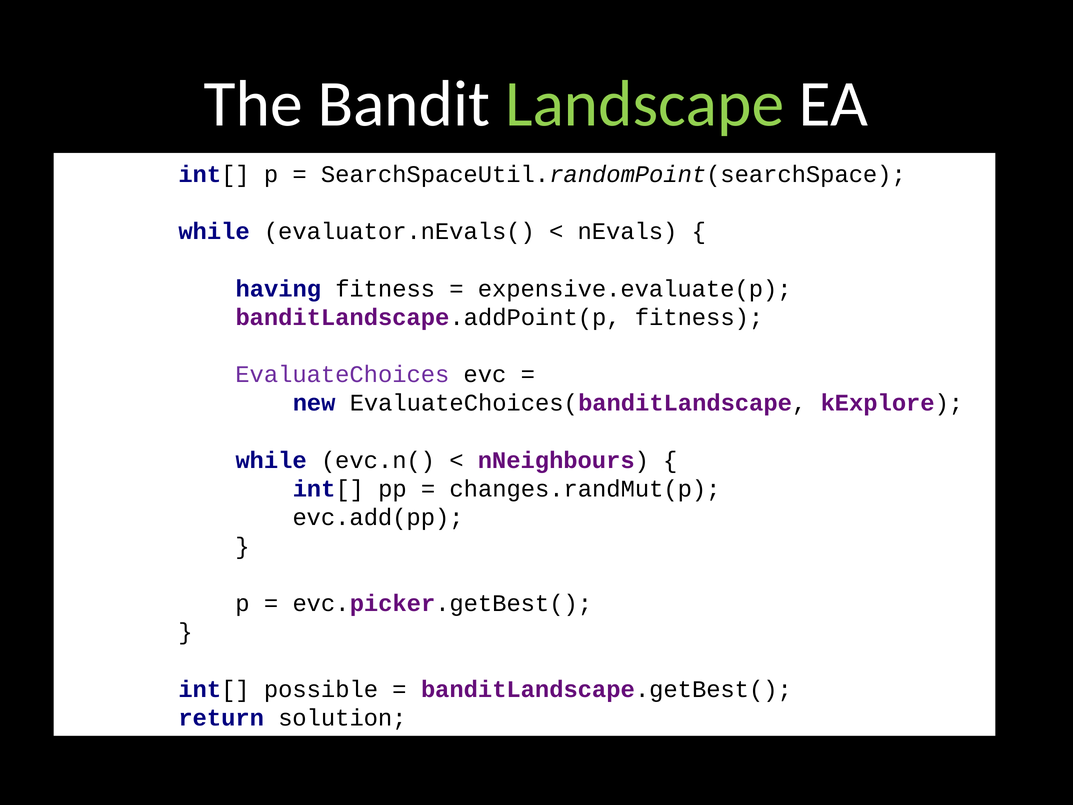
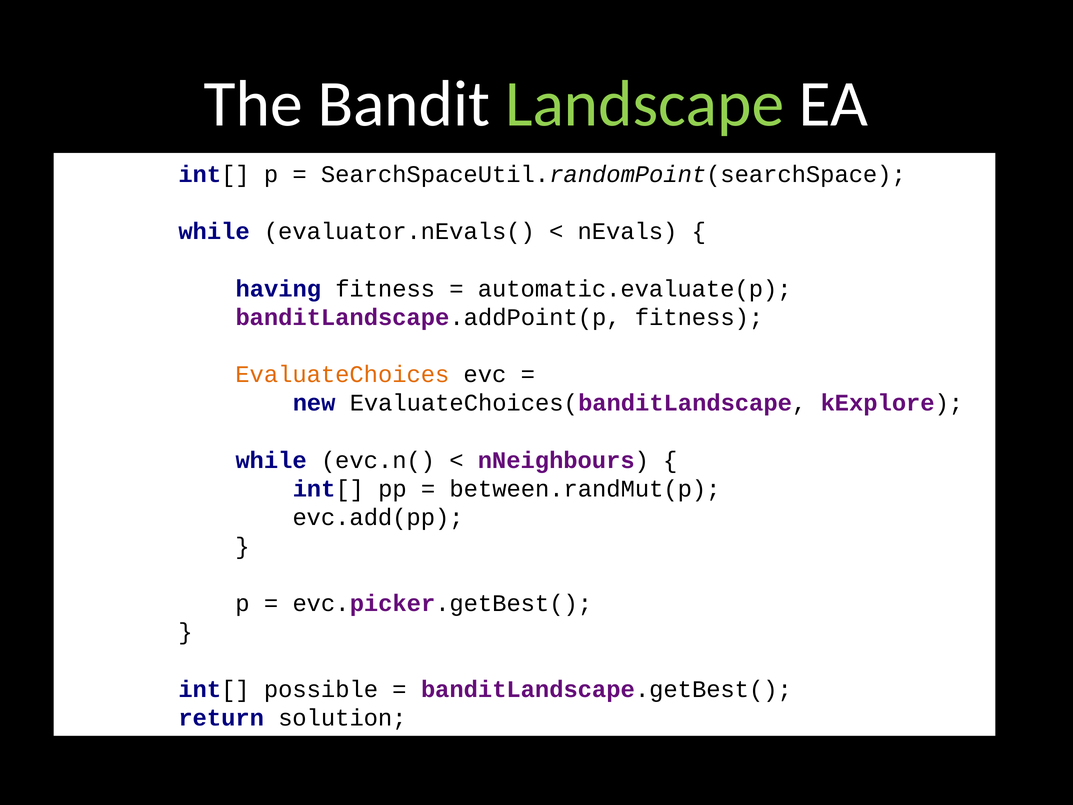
expensive.evaluate(p: expensive.evaluate(p -> automatic.evaluate(p
EvaluateChoices colour: purple -> orange
changes.randMut(p: changes.randMut(p -> between.randMut(p
